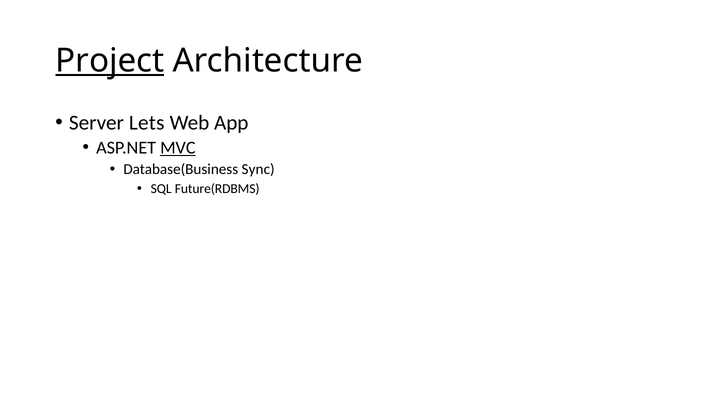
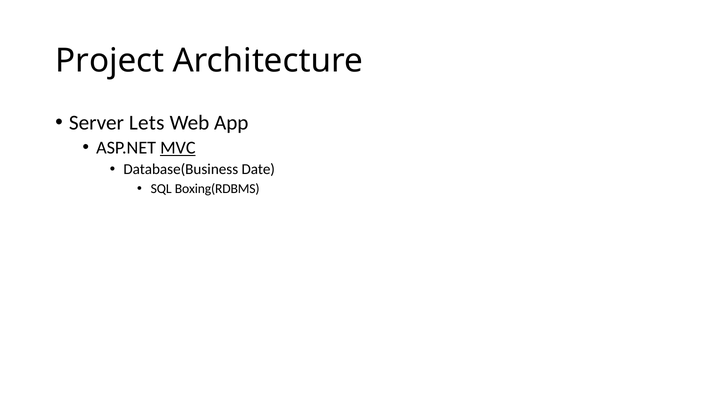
Project underline: present -> none
Sync: Sync -> Date
Future(RDBMS: Future(RDBMS -> Boxing(RDBMS
